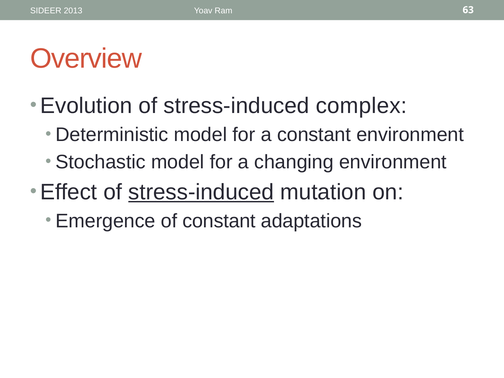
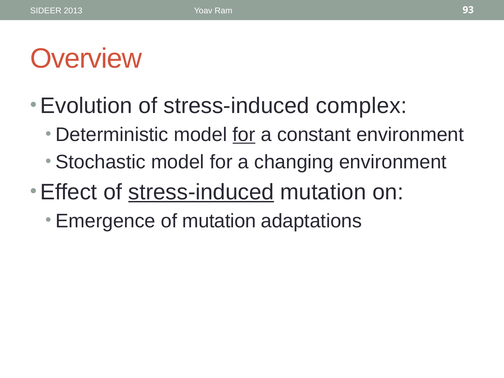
63: 63 -> 93
for at (244, 135) underline: none -> present
of constant: constant -> mutation
